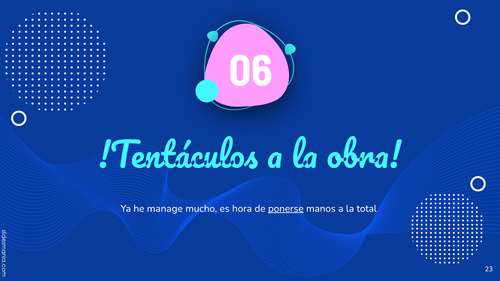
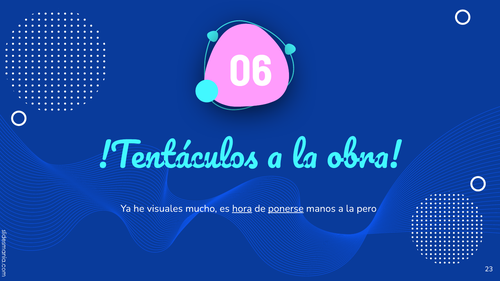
manage: manage -> visuales
hora underline: none -> present
total: total -> pero
